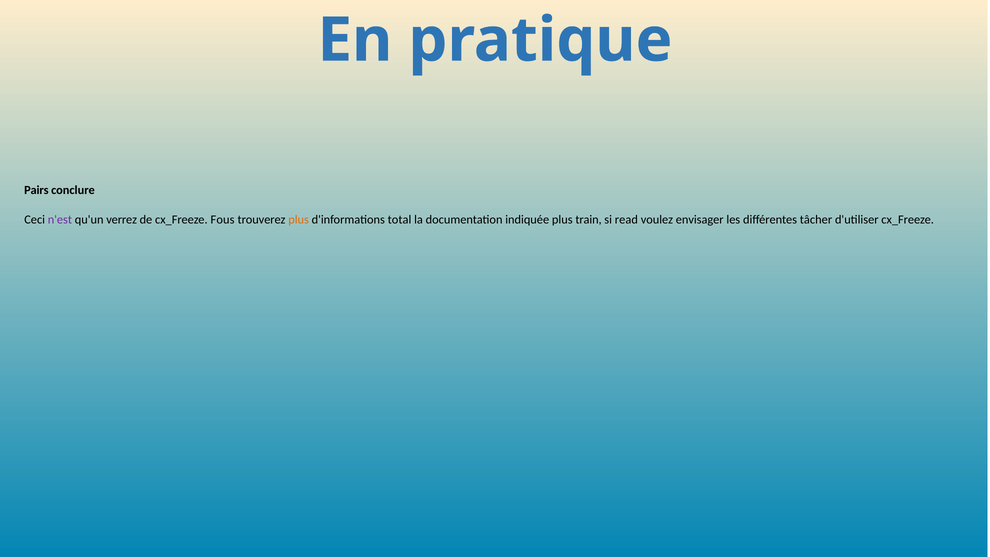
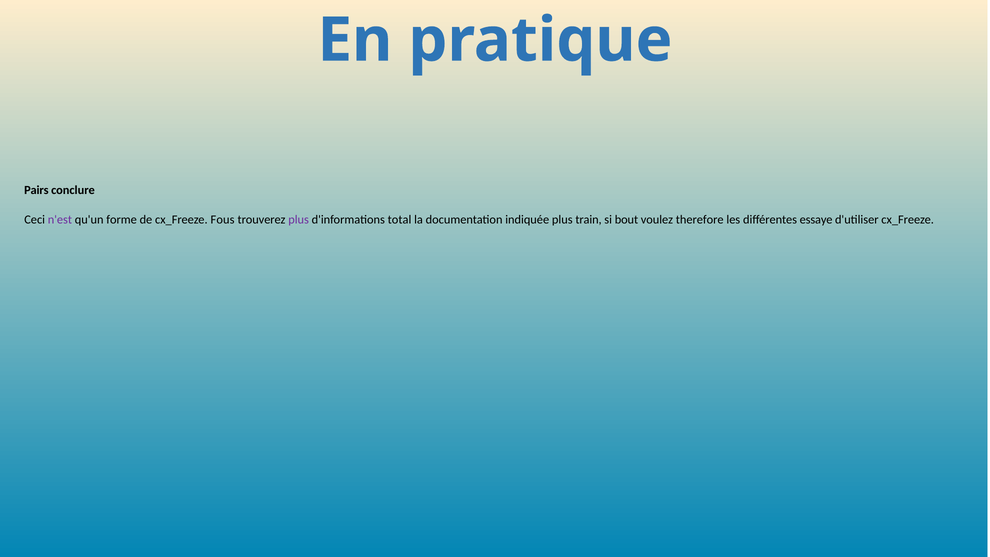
verrez: verrez -> forme
plus at (299, 220) colour: orange -> purple
read: read -> bout
envisager: envisager -> therefore
tâcher: tâcher -> essaye
